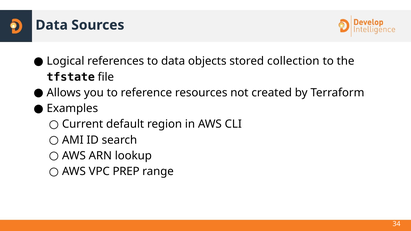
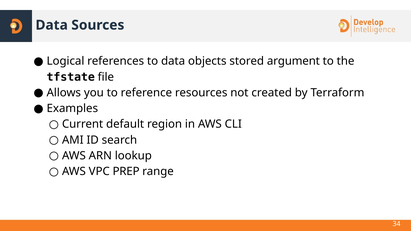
collection: collection -> argument
